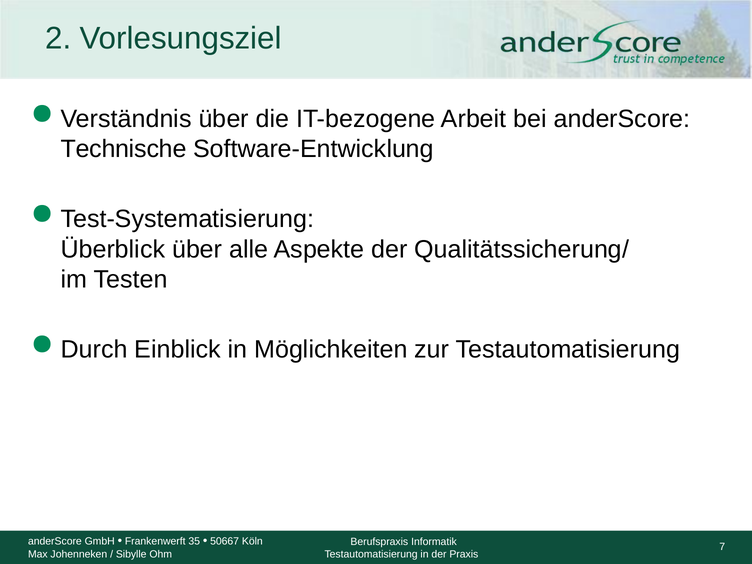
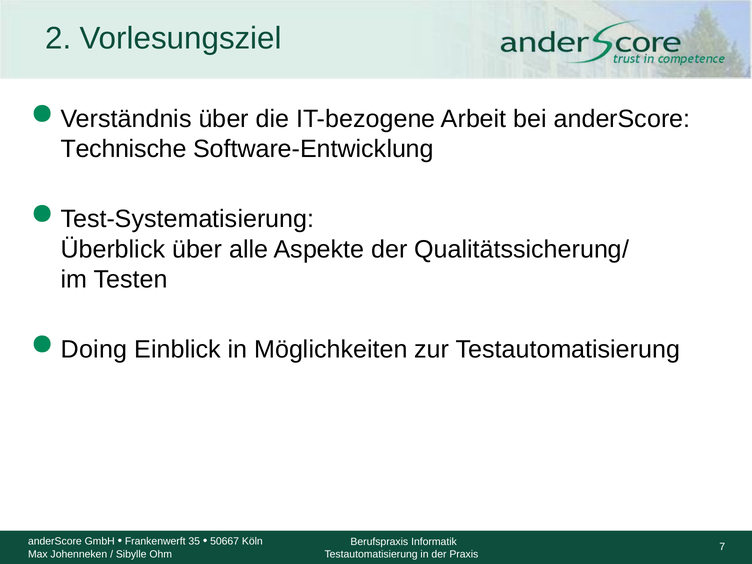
Durch: Durch -> Doing
